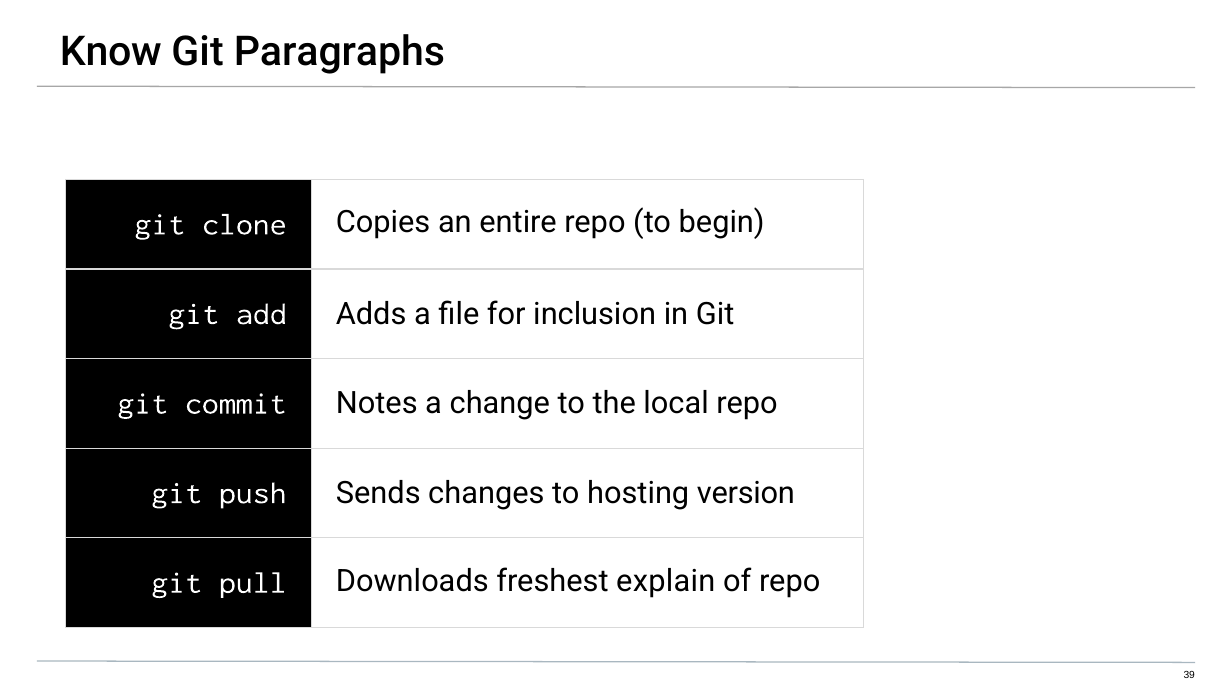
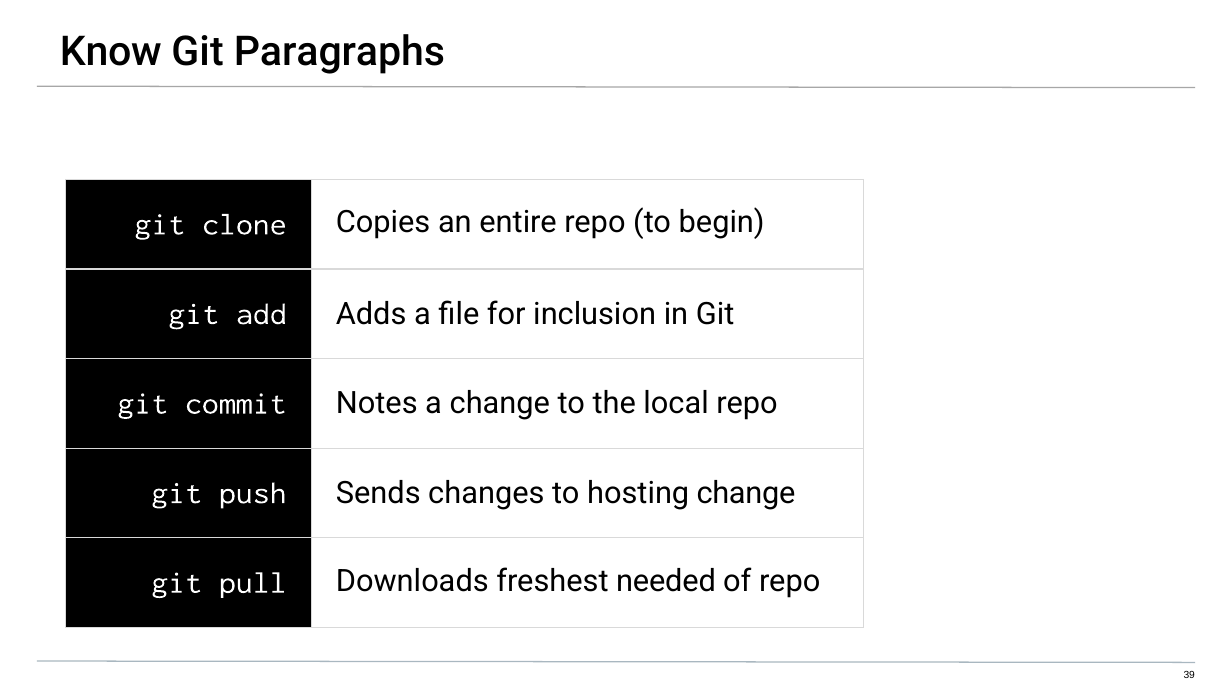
hosting version: version -> change
explain: explain -> needed
